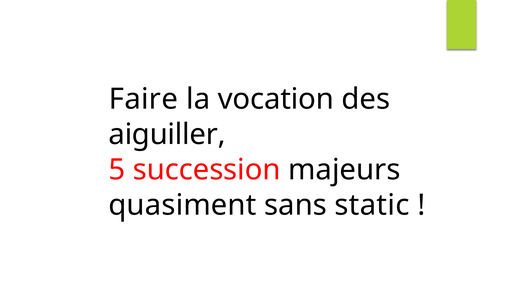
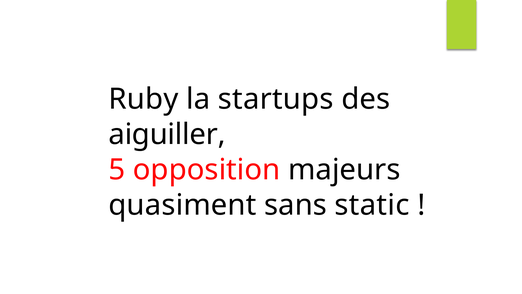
Faire: Faire -> Ruby
vocation: vocation -> startups
succession: succession -> opposition
